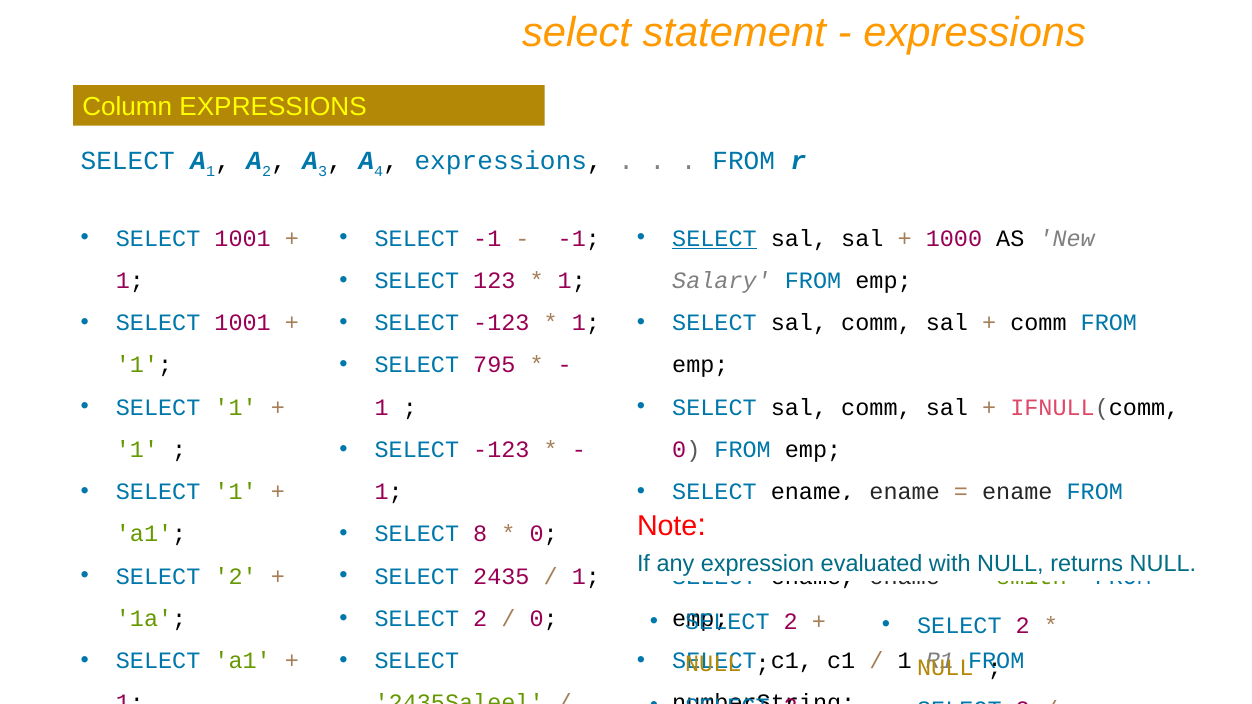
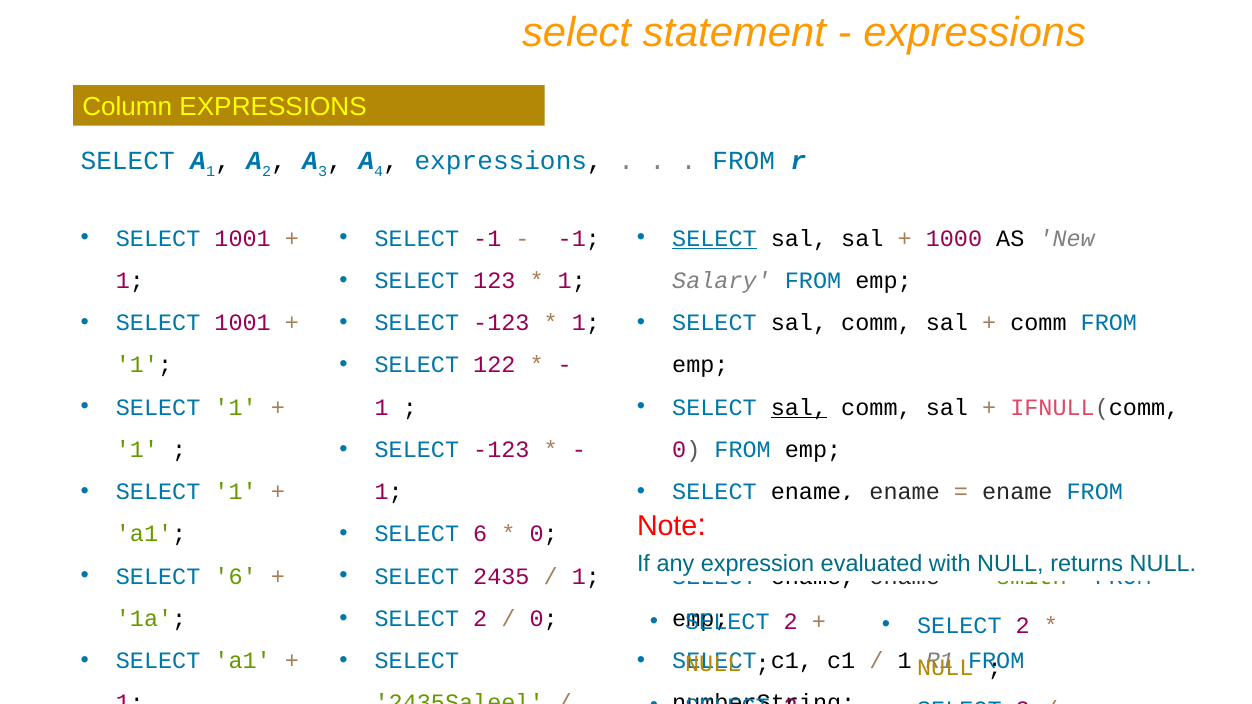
795: 795 -> 122
sal at (799, 408) underline: none -> present
8 at (480, 534): 8 -> 6
2 at (236, 577): 2 -> 6
